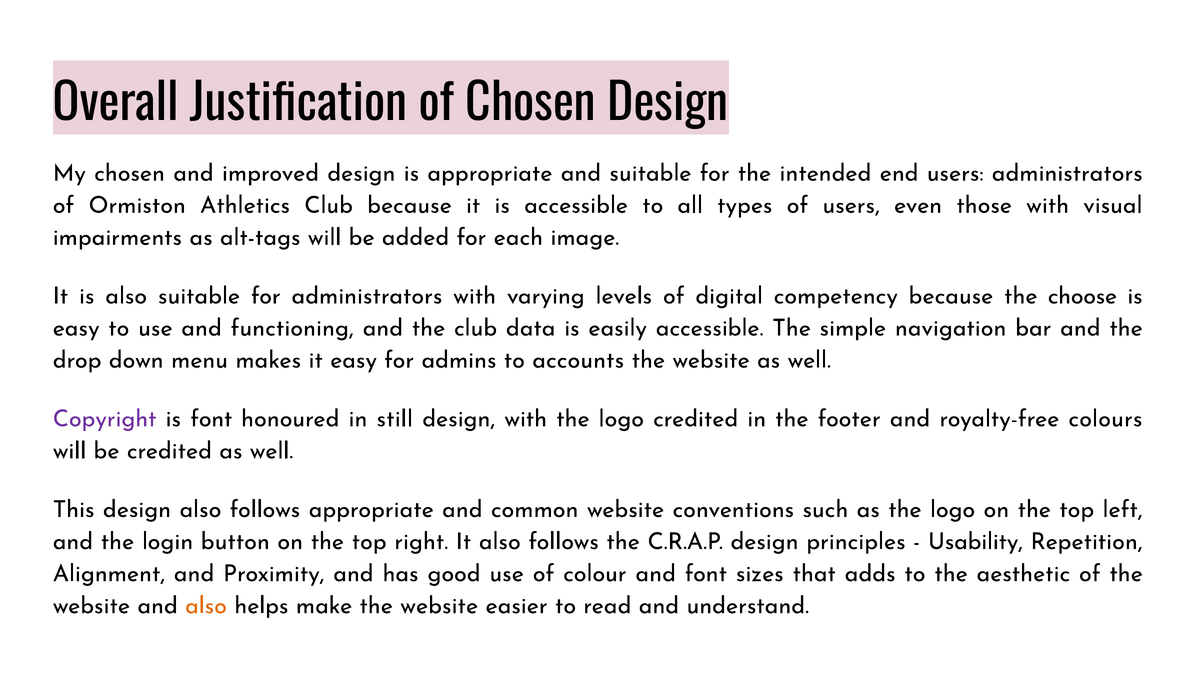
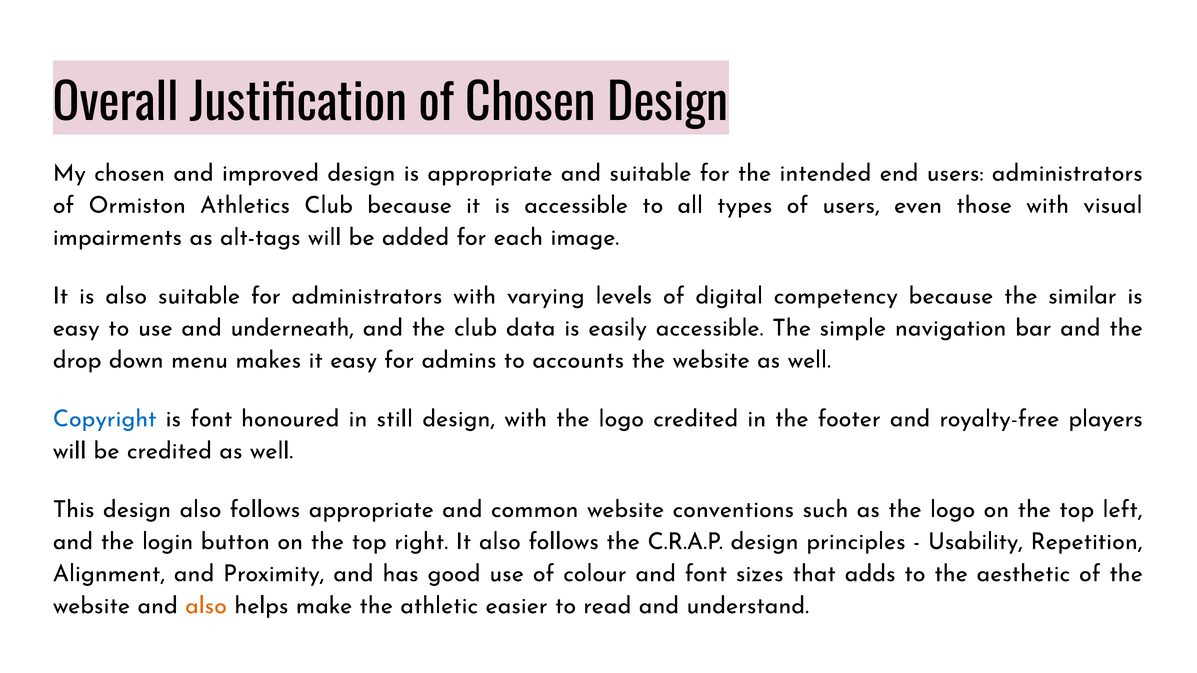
choose: choose -> similar
functioning: functioning -> underneath
Copyright colour: purple -> blue
colours: colours -> players
make the website: website -> athletic
